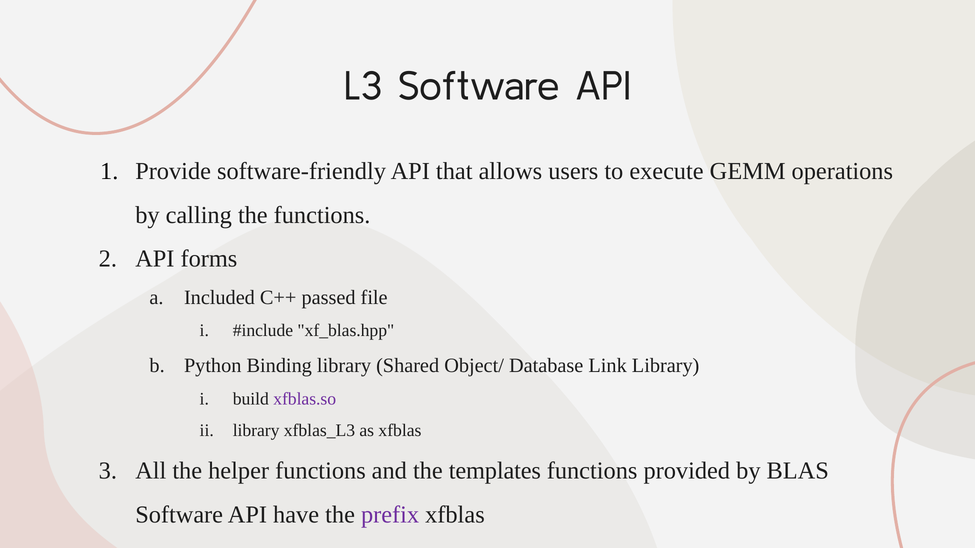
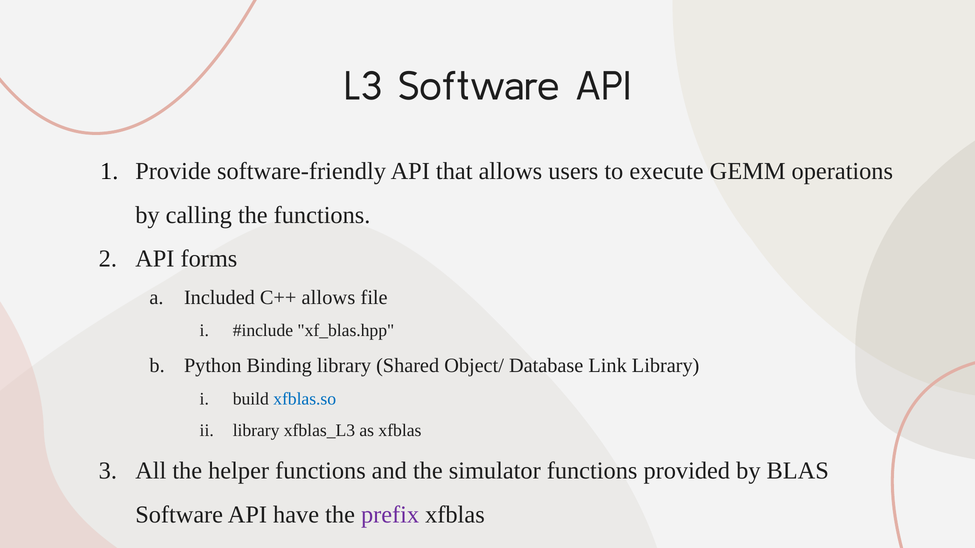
C++ passed: passed -> allows
xfblas.so colour: purple -> blue
templates: templates -> simulator
